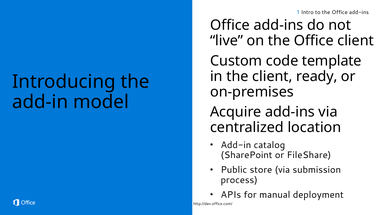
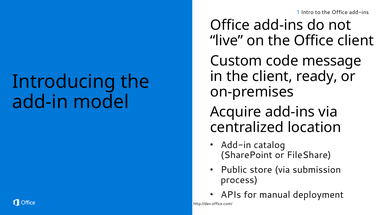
template: template -> message
